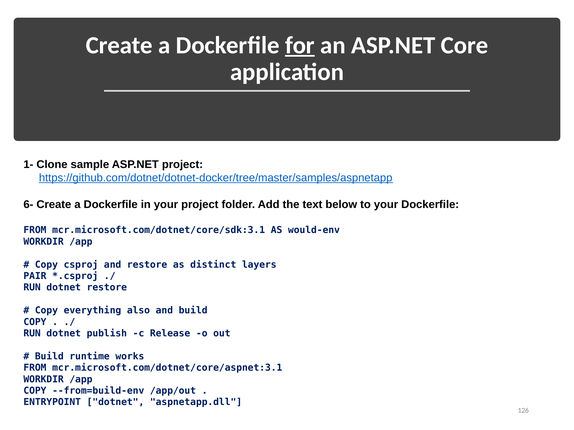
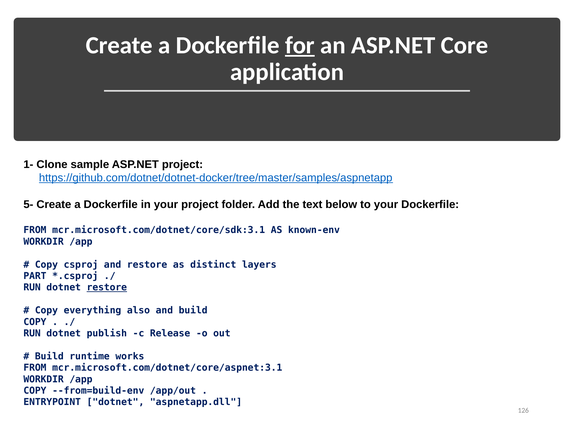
6-: 6- -> 5-
would-env: would-env -> known-env
PAIR: PAIR -> PART
restore at (107, 288) underline: none -> present
